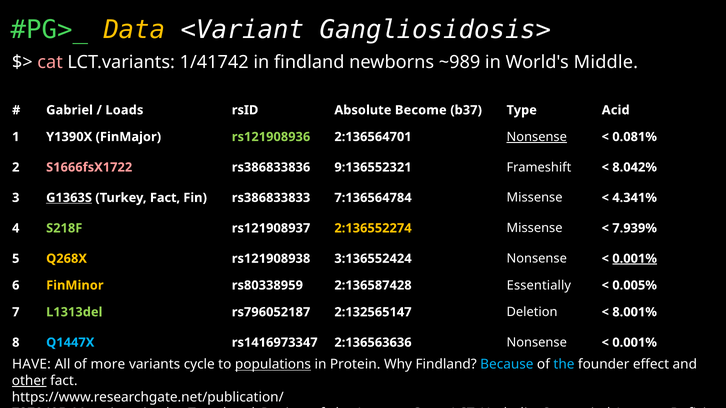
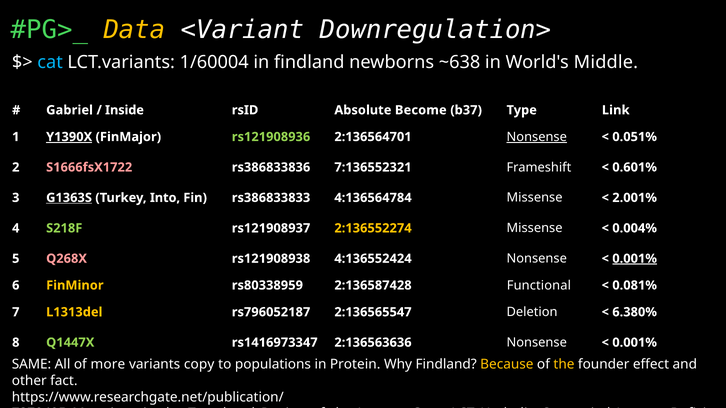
Gangliosidosis>: Gangliosidosis> -> Downregulation>
cat colour: pink -> light blue
1/41742: 1/41742 -> 1/60004
~989: ~989 -> ~638
Loads: Loads -> Inside
Acid: Acid -> Link
Y1390X underline: none -> present
0.081%: 0.081% -> 0.051%
9:136552321: 9:136552321 -> 7:136552321
8.042%: 8.042% -> 0.601%
Turkey Fact: Fact -> Into
7:136564784: 7:136564784 -> 4:136564784
4.341%: 4.341% -> 2.001%
7.939%: 7.939% -> 0.004%
Q268X colour: yellow -> pink
3:136552424: 3:136552424 -> 4:136552424
Essentially: Essentially -> Functional
0.005%: 0.005% -> 0.081%
L1313del colour: light green -> yellow
2:132565147: 2:132565147 -> 2:136565547
8.001%: 8.001% -> 6.380%
Q1447X colour: light blue -> light green
HAVE: HAVE -> SAME
cycle: cycle -> copy
populations underline: present -> none
Because colour: light blue -> yellow
the colour: light blue -> yellow
other underline: present -> none
